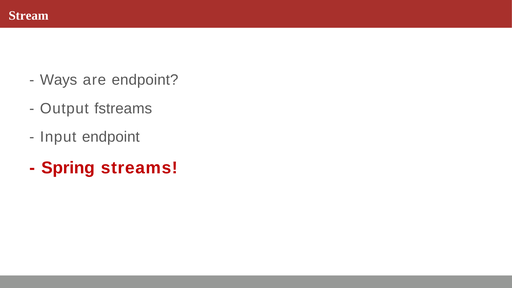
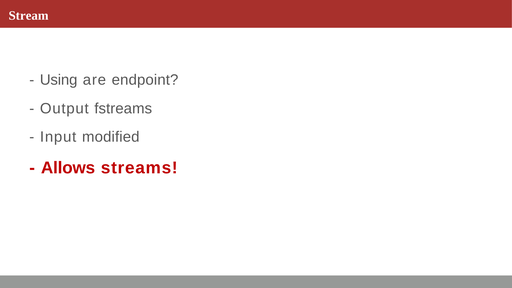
Ways: Ways -> Using
Input endpoint: endpoint -> modified
Spring: Spring -> Allows
